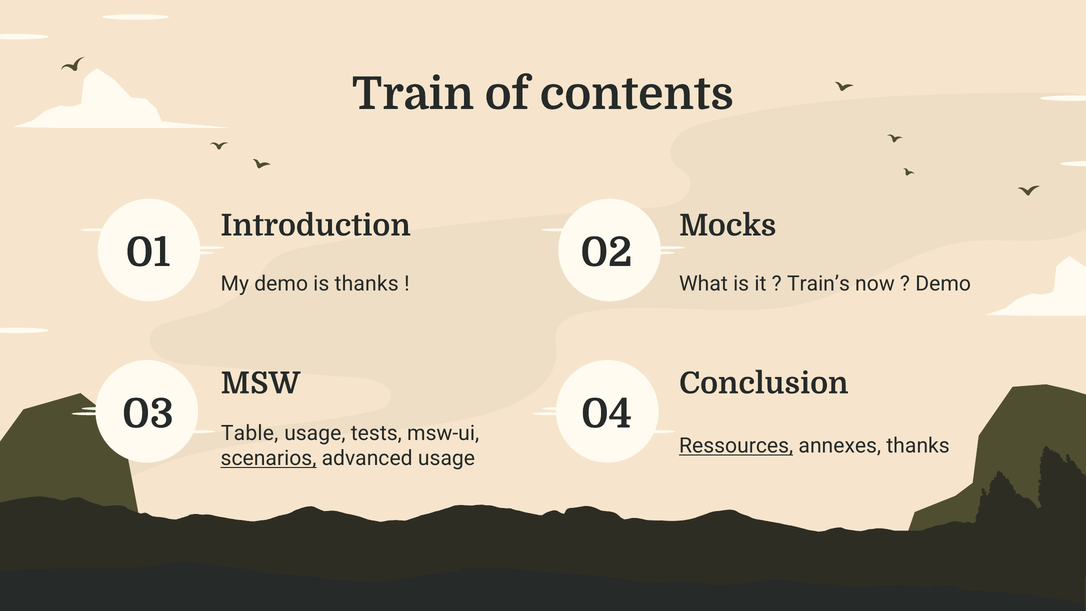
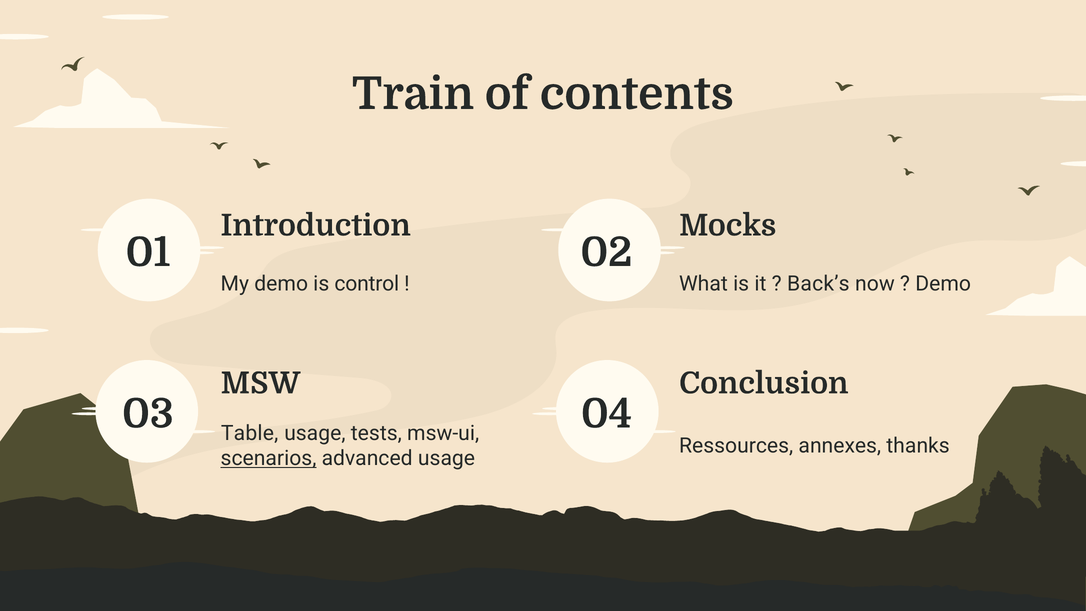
is thanks: thanks -> control
Train’s: Train’s -> Back’s
Ressources underline: present -> none
